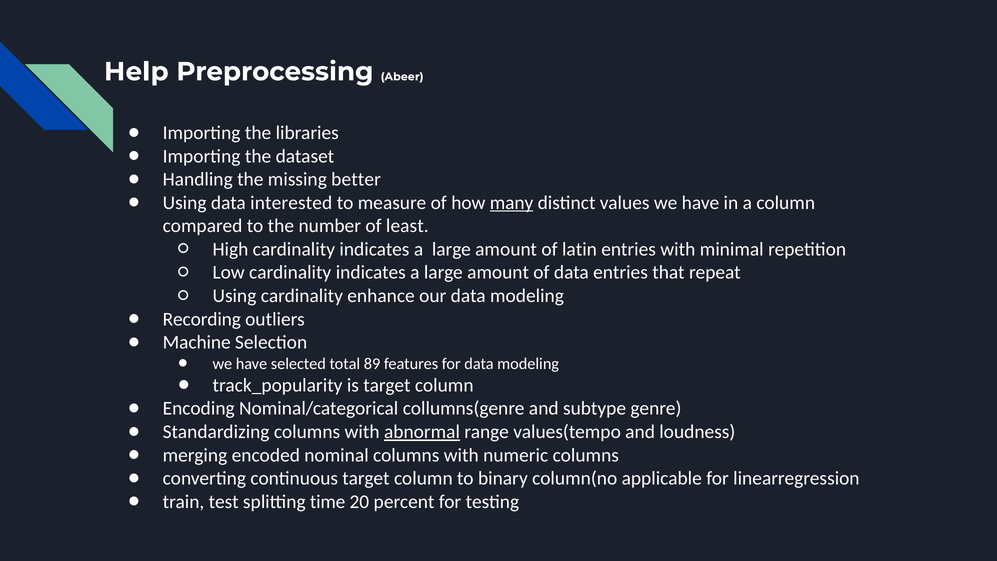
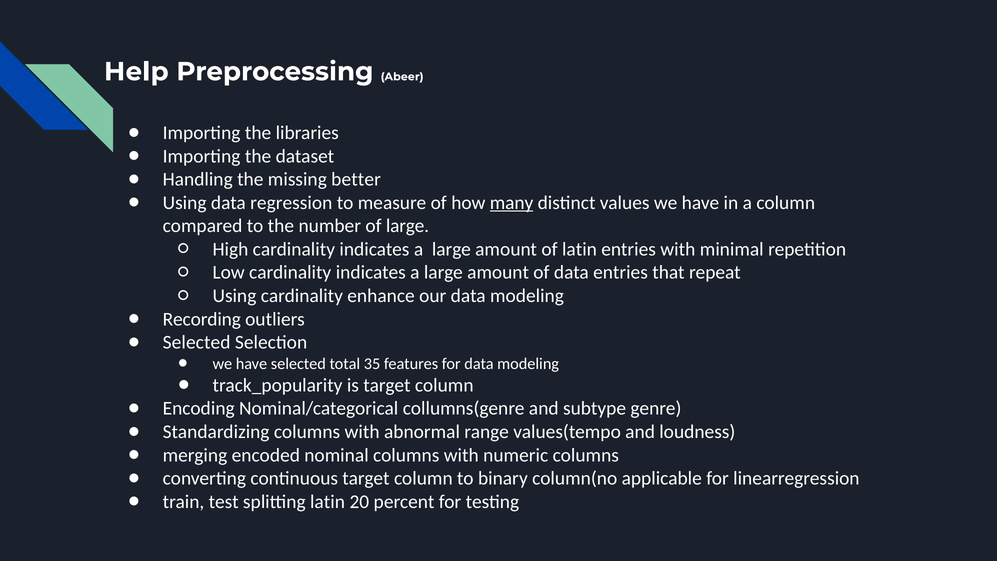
interested: interested -> regression
of least: least -> large
Machine at (197, 342): Machine -> Selected
89: 89 -> 35
abnormal underline: present -> none
splitting time: time -> latin
